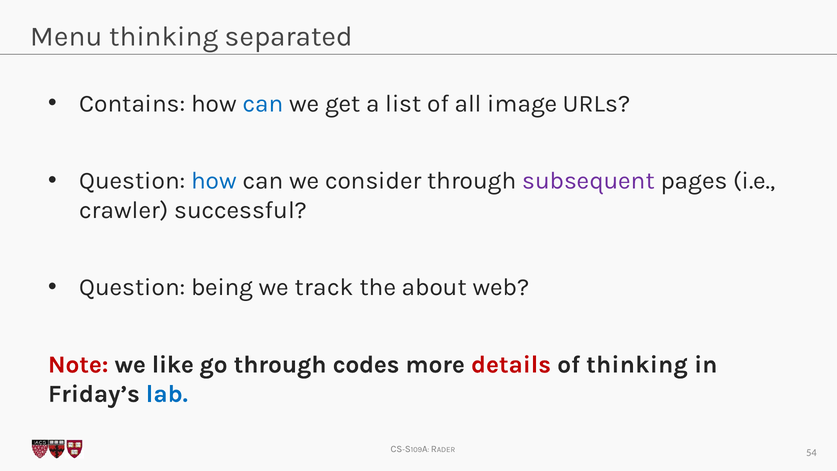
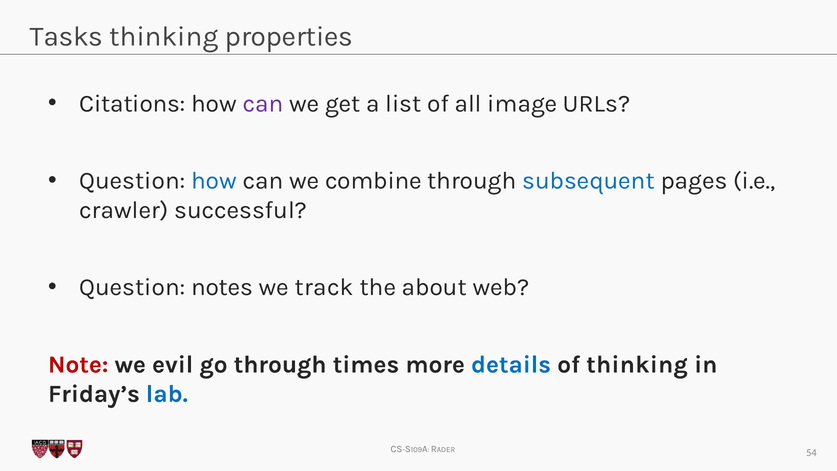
Menu: Menu -> Tasks
separated: separated -> properties
Contains: Contains -> Citations
can at (263, 104) colour: blue -> purple
consider: consider -> combine
subsequent colour: purple -> blue
being: being -> notes
like: like -> evil
codes: codes -> times
details colour: red -> blue
